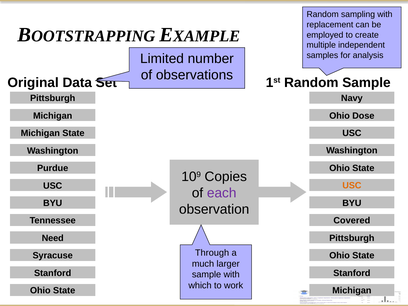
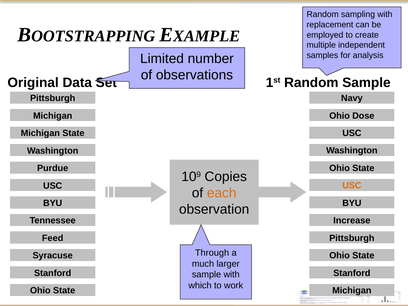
each colour: purple -> orange
Covered: Covered -> Increase
Need: Need -> Feed
